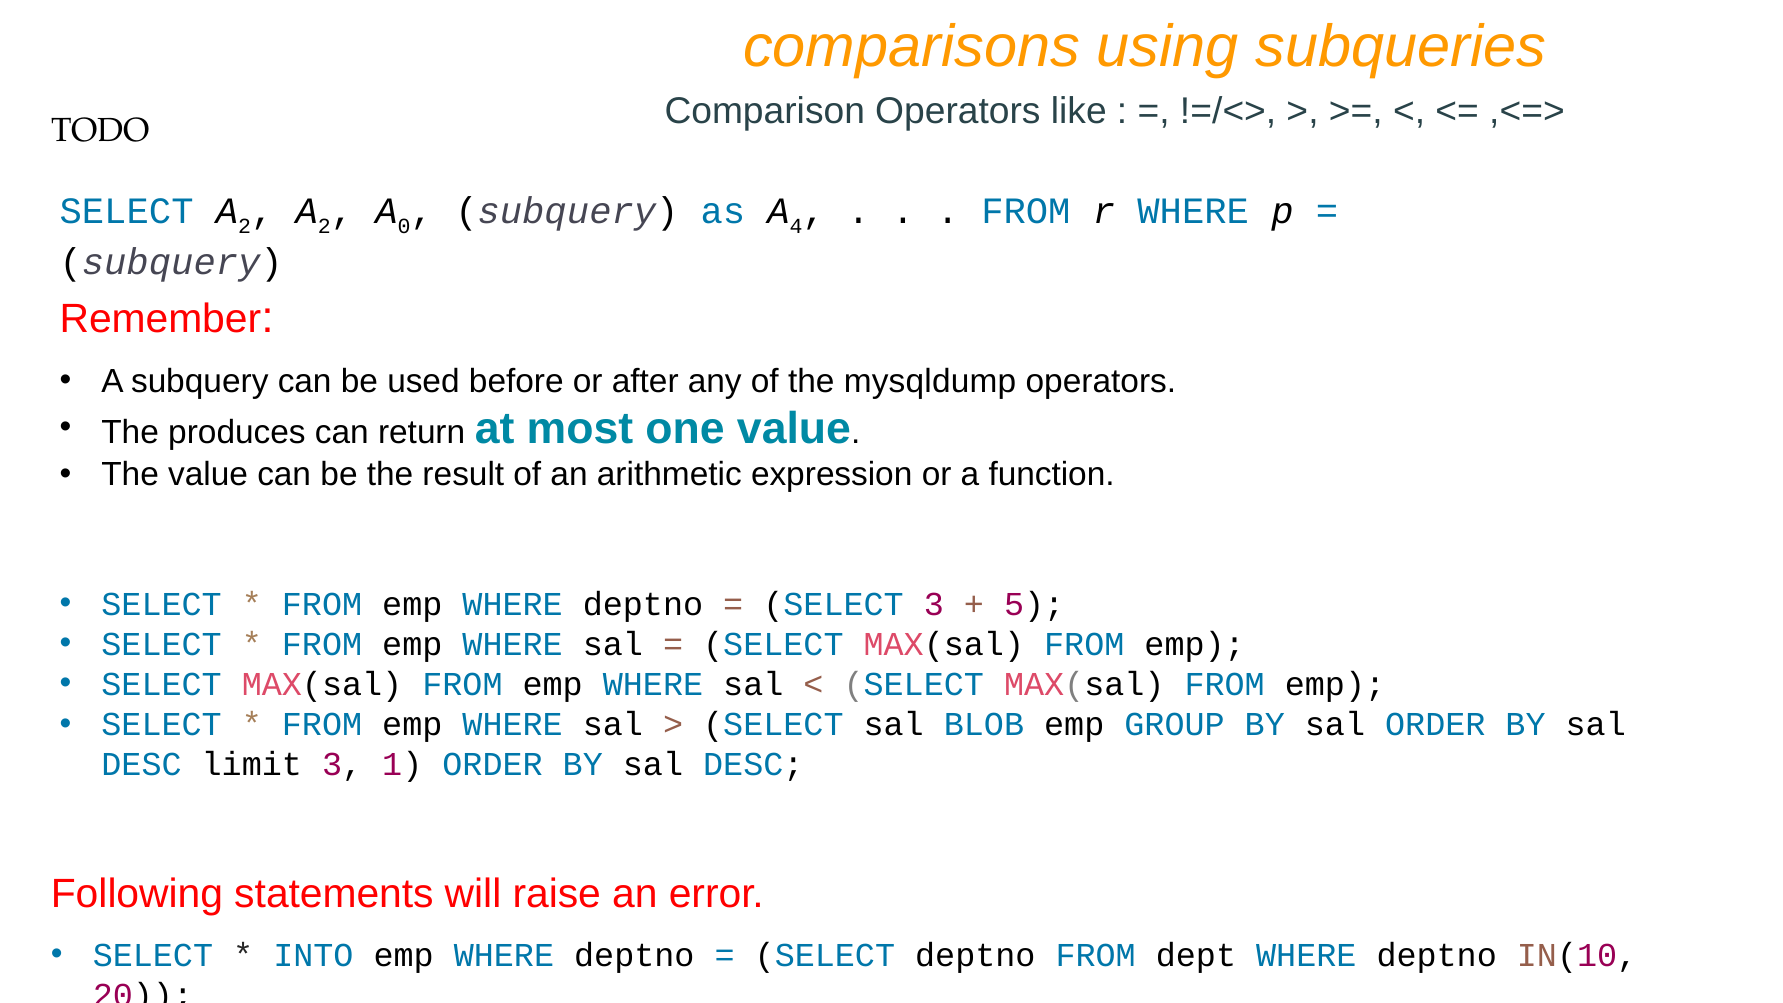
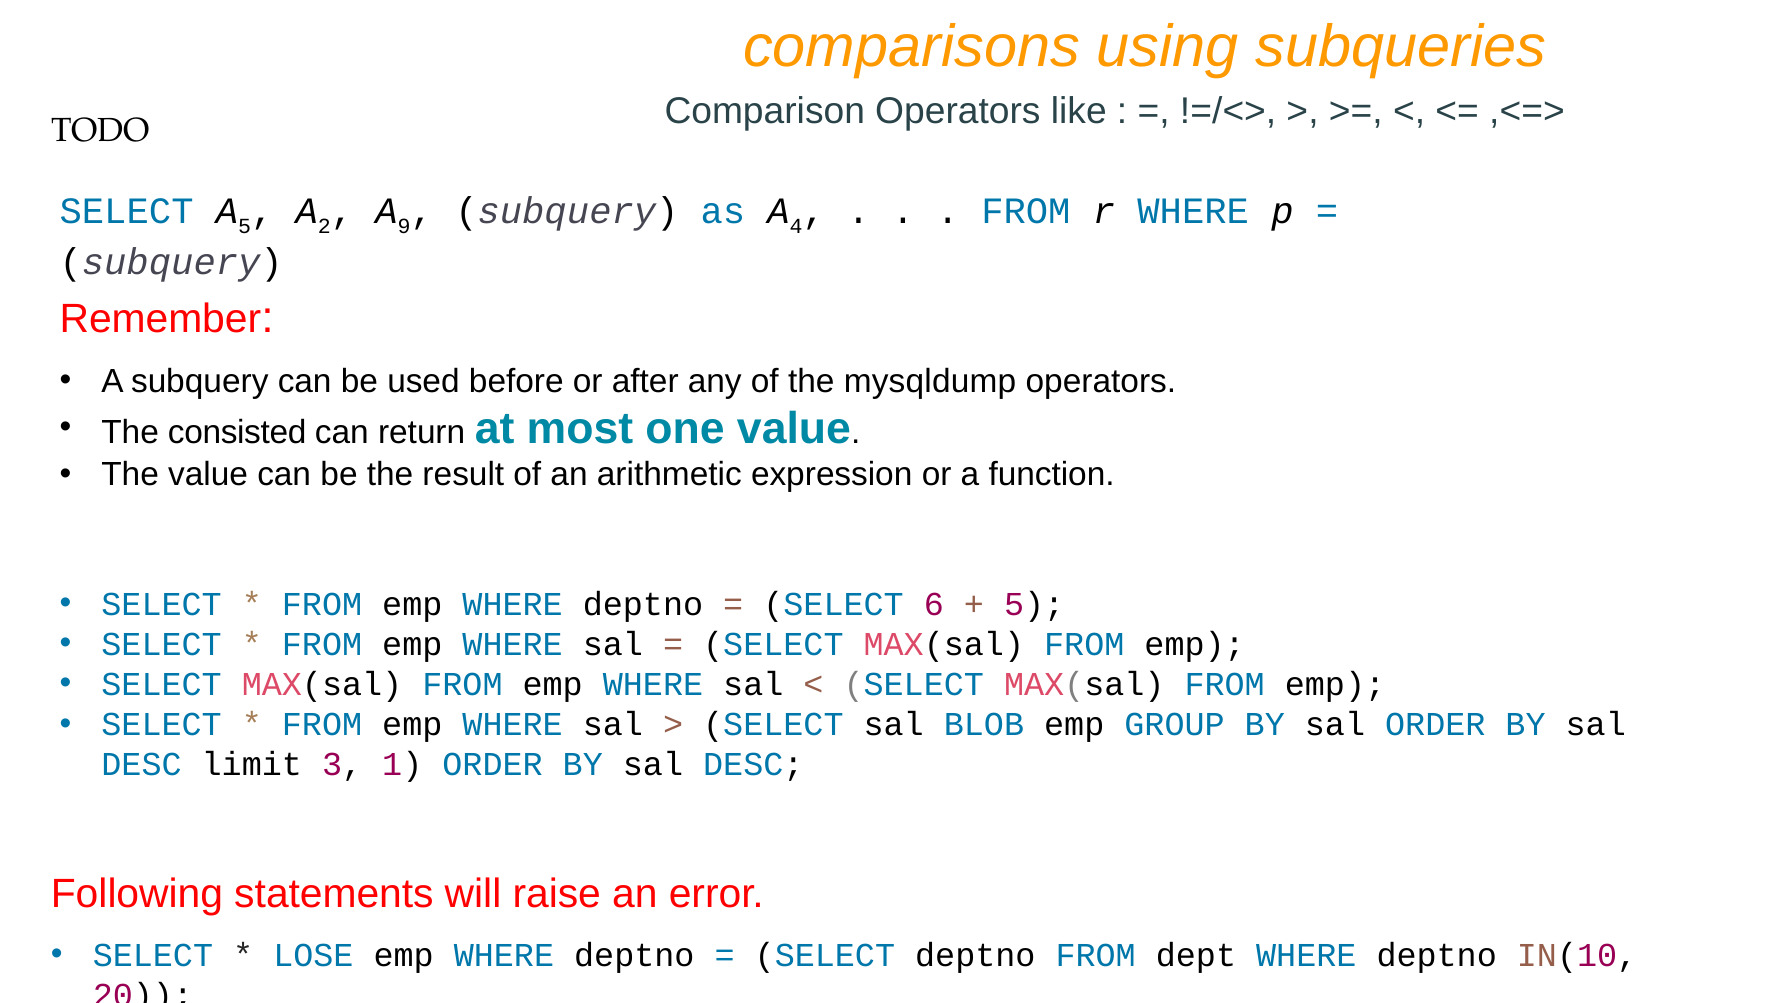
SELECT A 2: 2 -> 5
0: 0 -> 9
produces: produces -> consisted
SELECT 3: 3 -> 6
INTO: INTO -> LOSE
